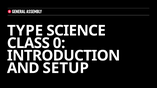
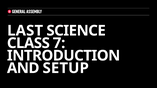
TYPE: TYPE -> LAST
0: 0 -> 7
